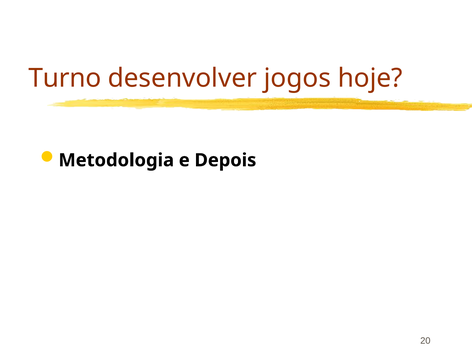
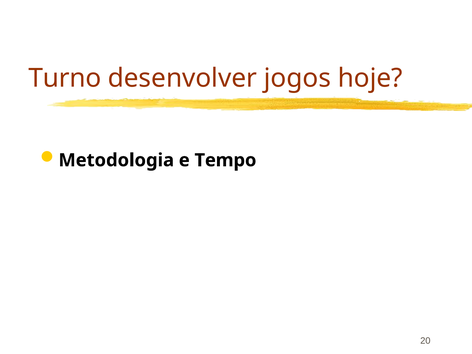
Depois: Depois -> Tempo
